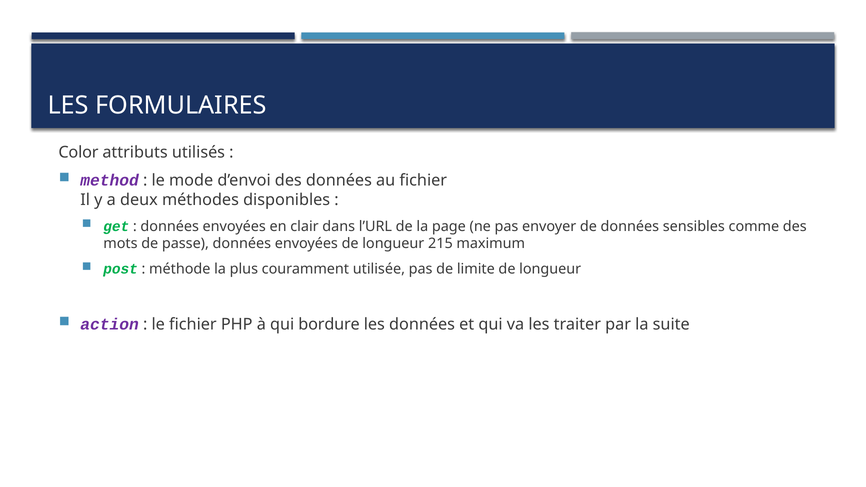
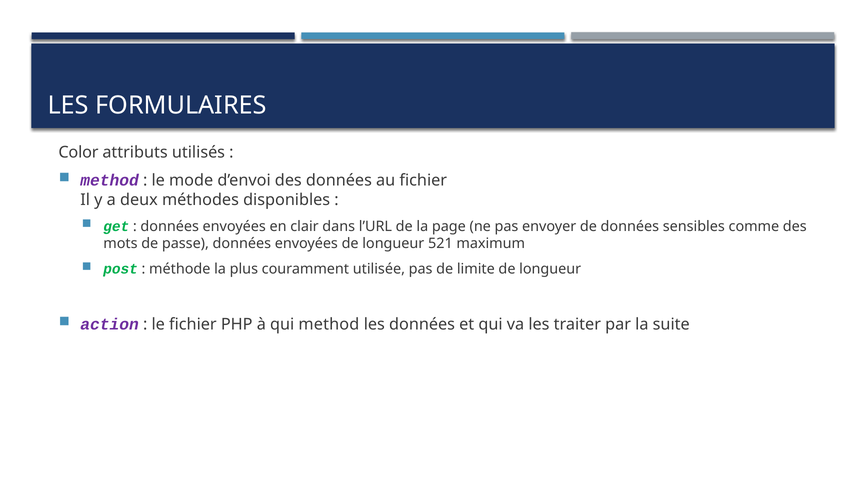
215: 215 -> 521
qui bordure: bordure -> method
